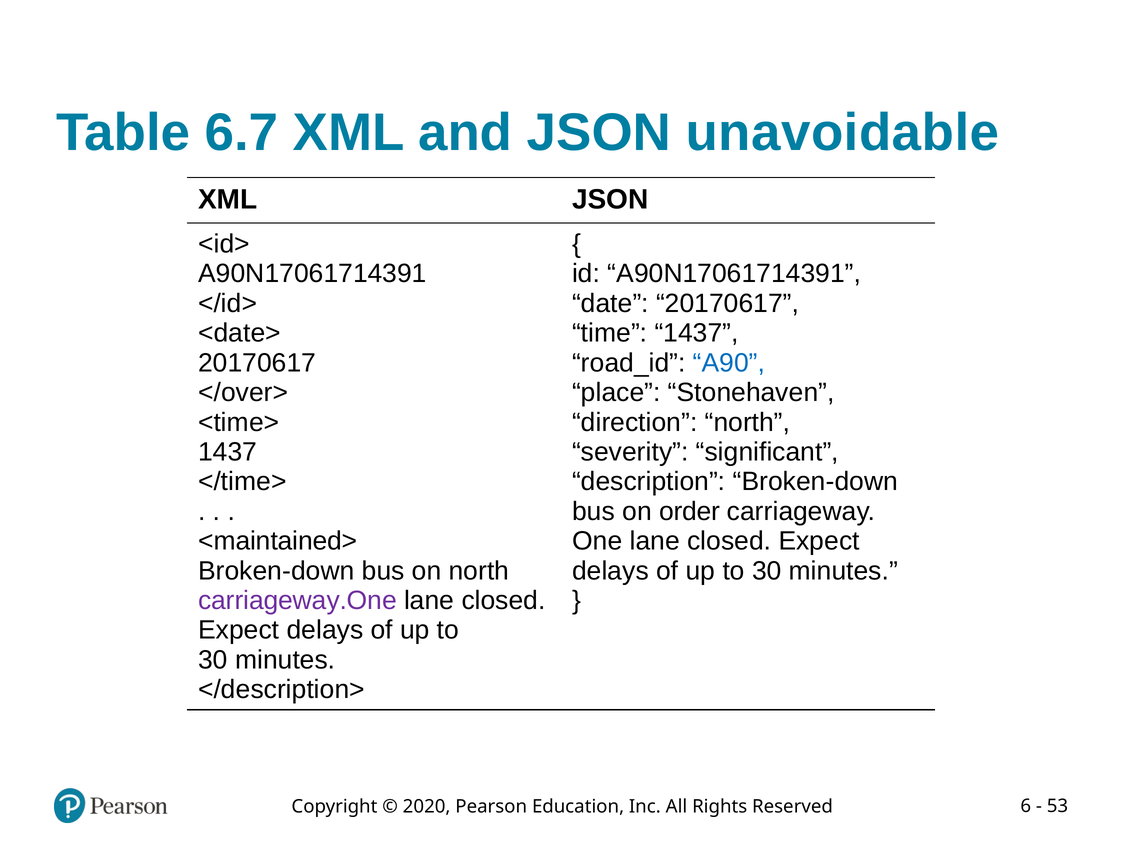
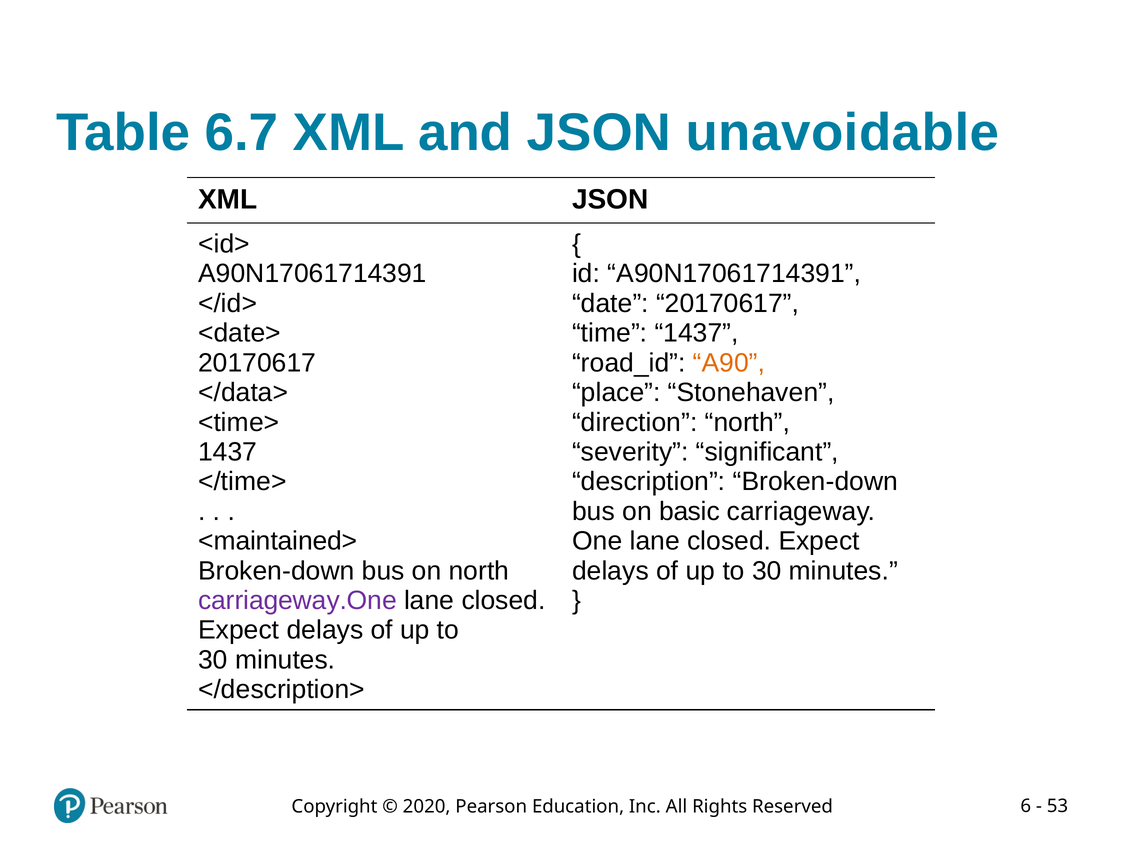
A90 colour: blue -> orange
</over>: </over> -> </data>
order: order -> basic
